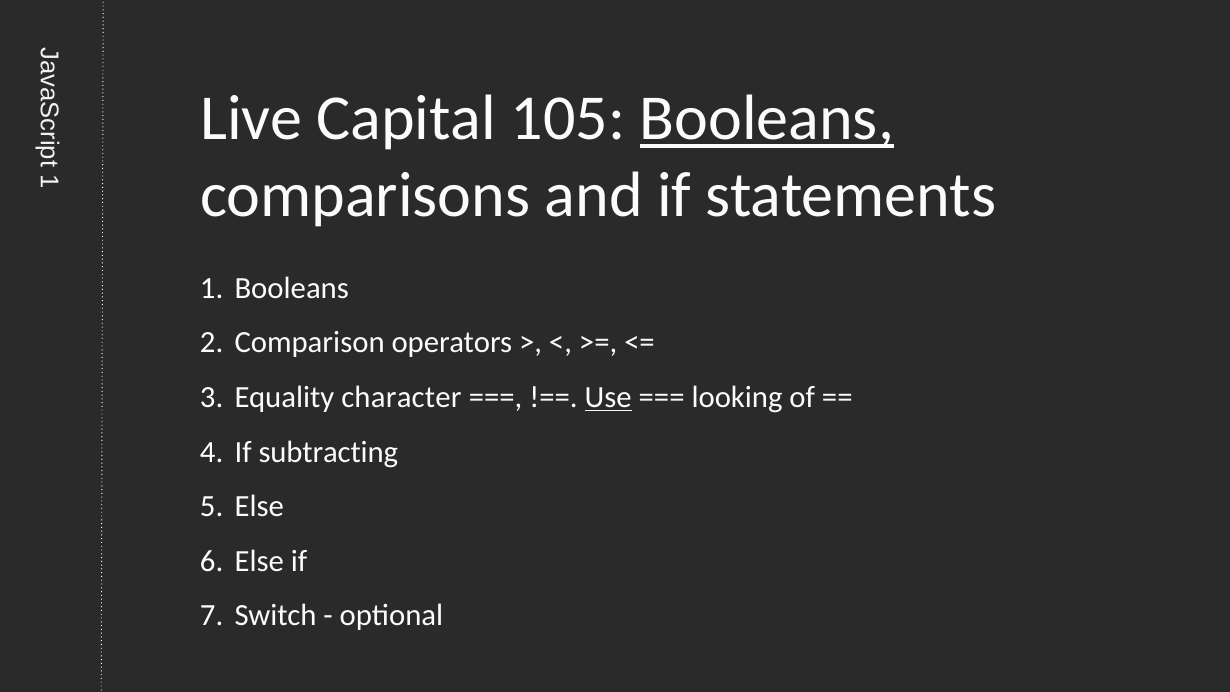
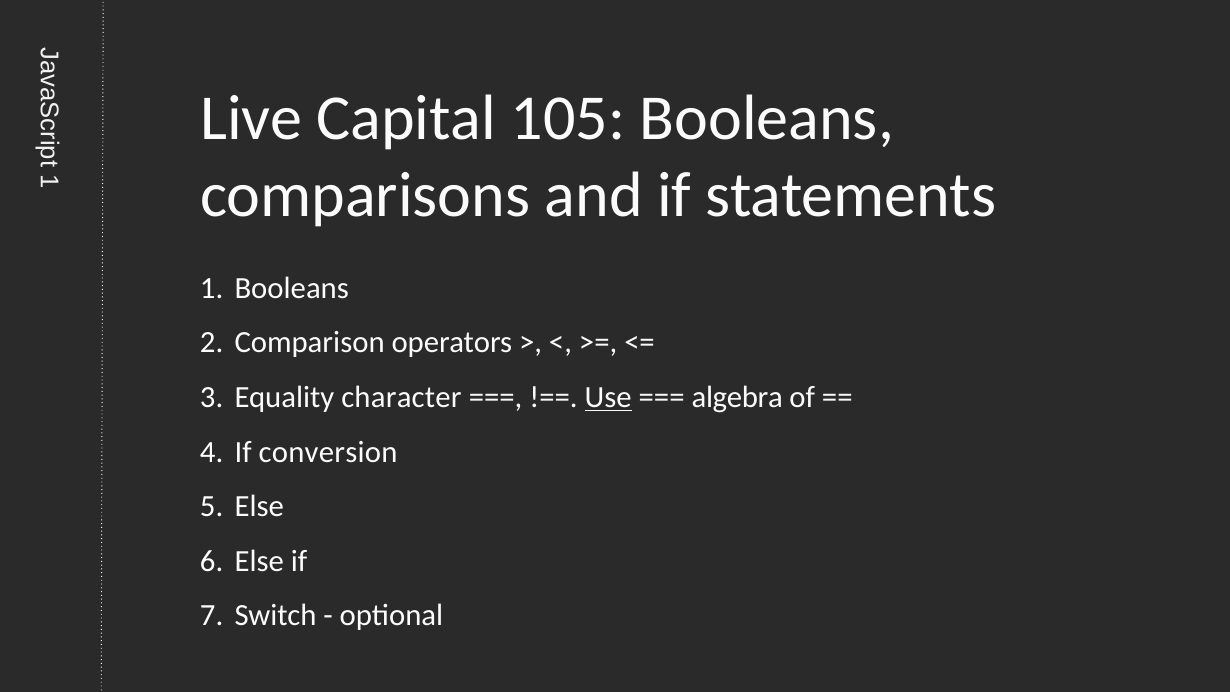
Booleans at (767, 118) underline: present -> none
looking: looking -> algebra
subtracting: subtracting -> conversion
